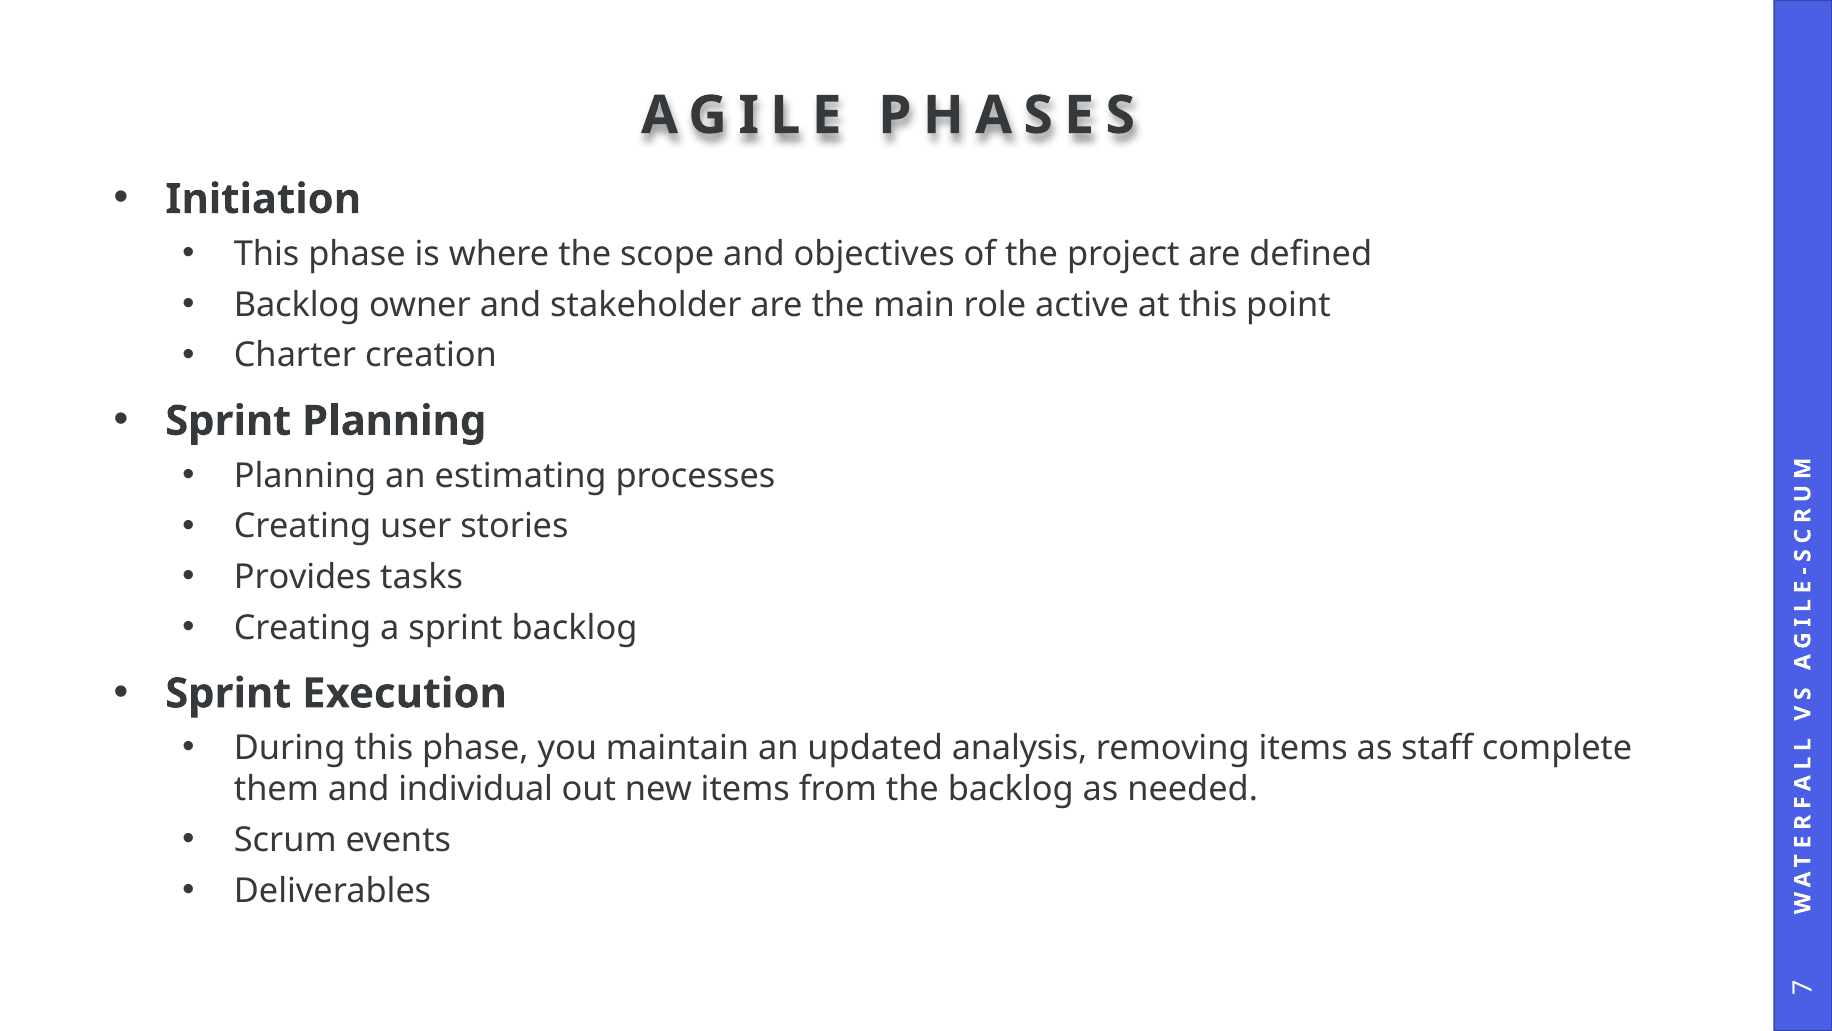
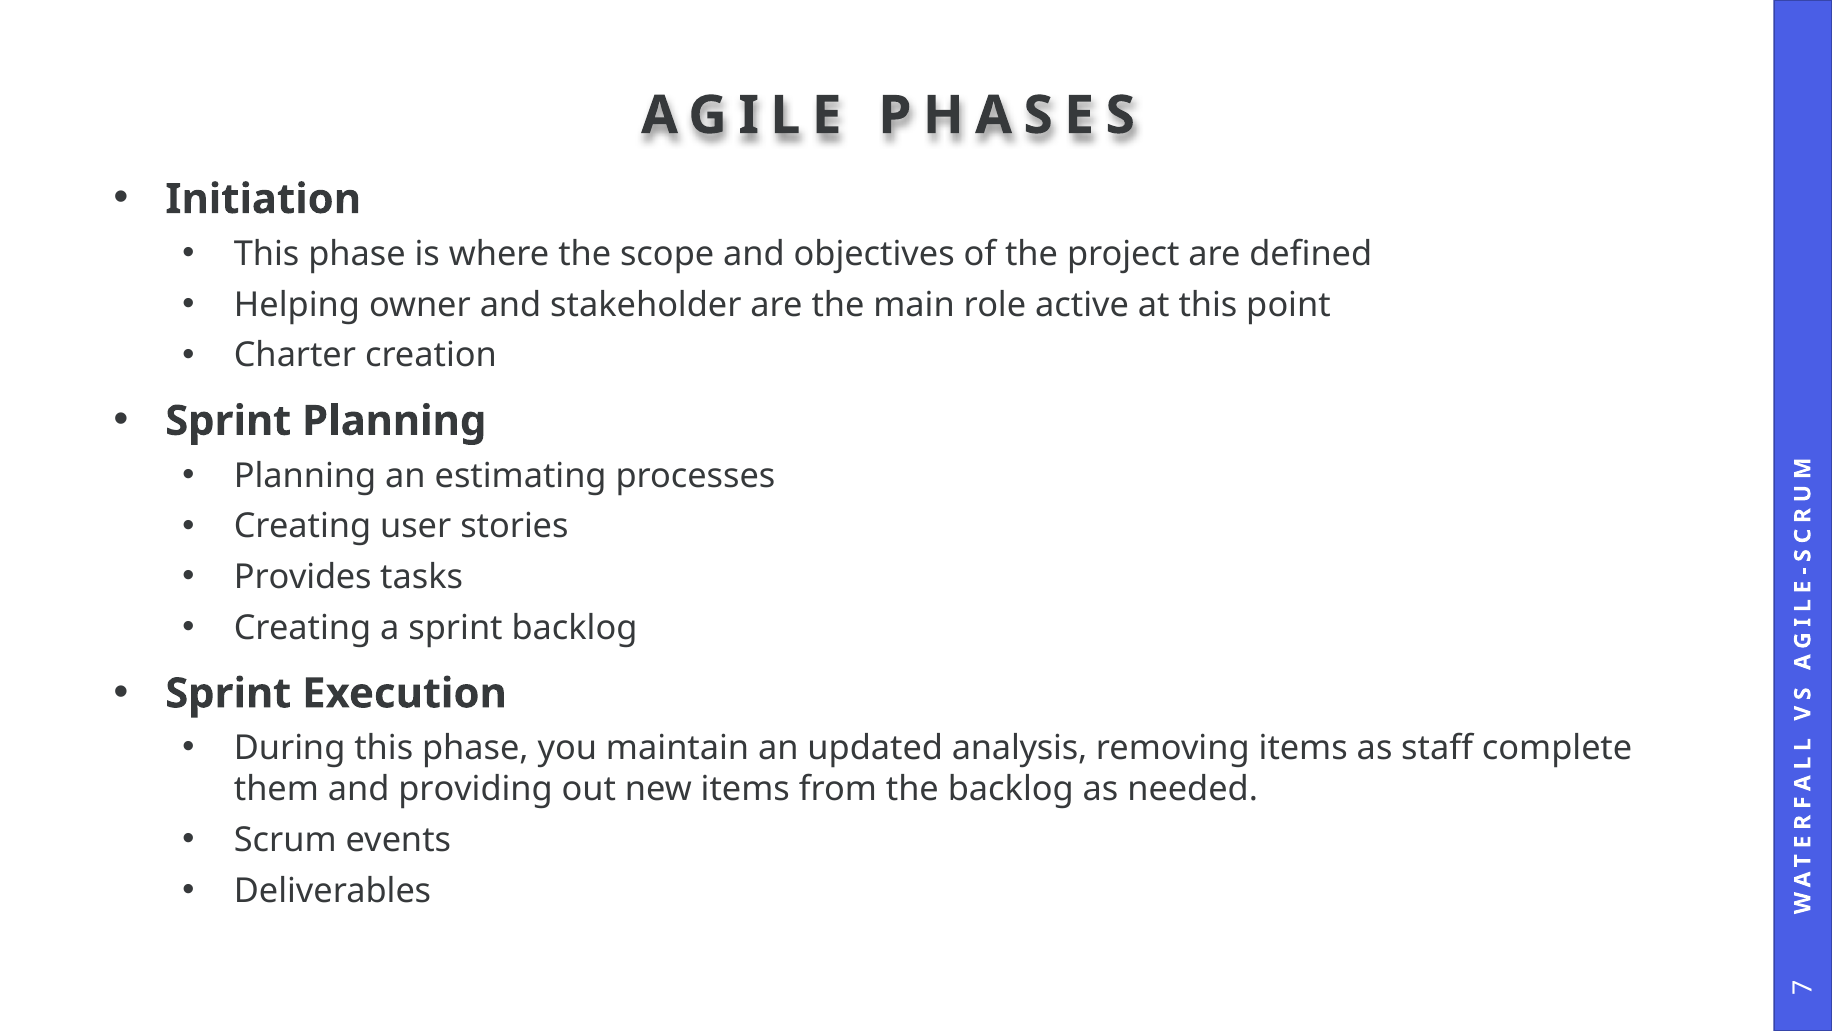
Backlog at (297, 305): Backlog -> Helping
individual: individual -> providing
